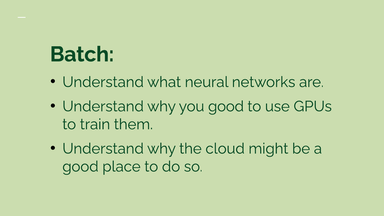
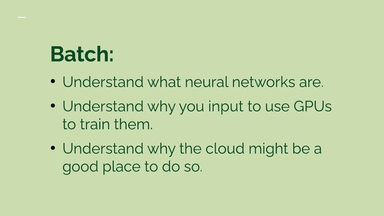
you good: good -> input
